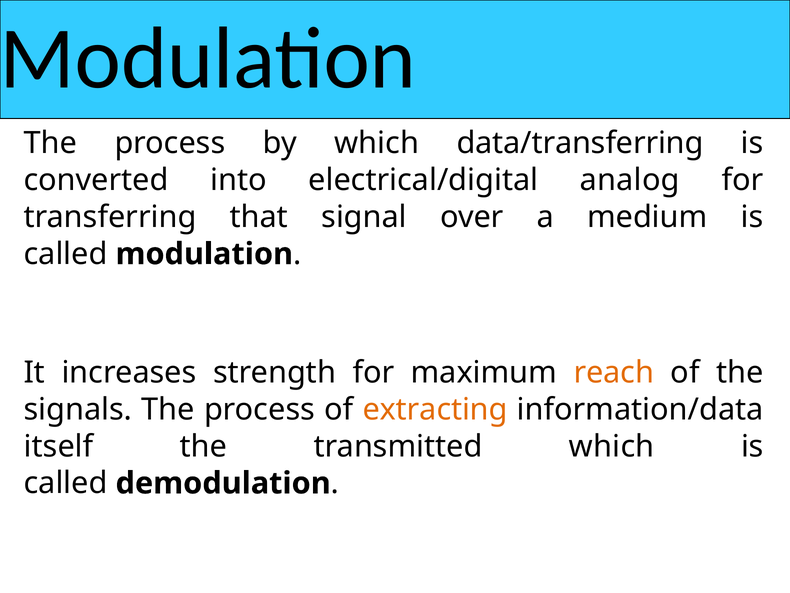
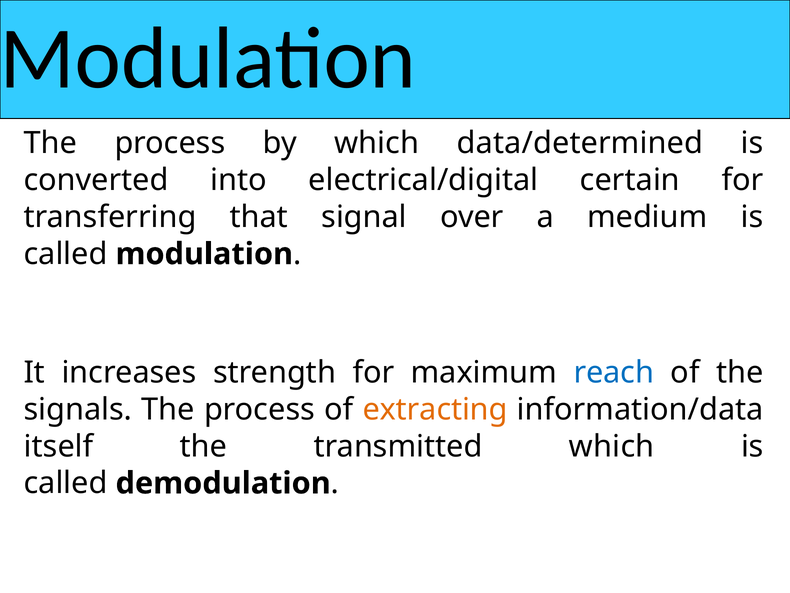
data/transferring: data/transferring -> data/determined
analog: analog -> certain
reach colour: orange -> blue
